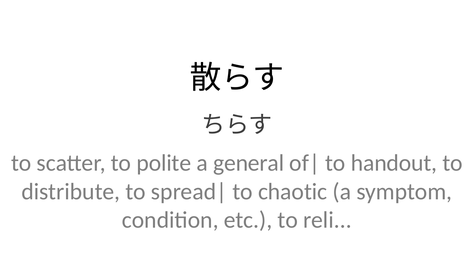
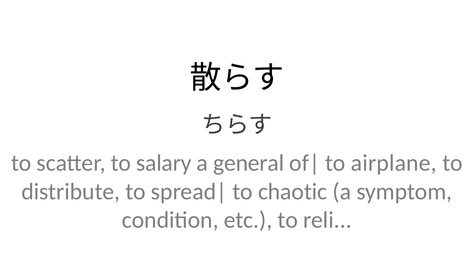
polite: polite -> salary
handout: handout -> airplane
